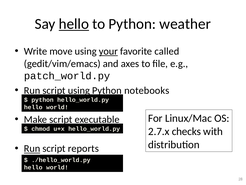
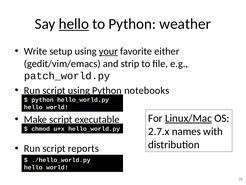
move: move -> setup
called: called -> either
axes: axes -> strip
Linux/Mac underline: none -> present
checks: checks -> names
Run at (32, 148) underline: present -> none
